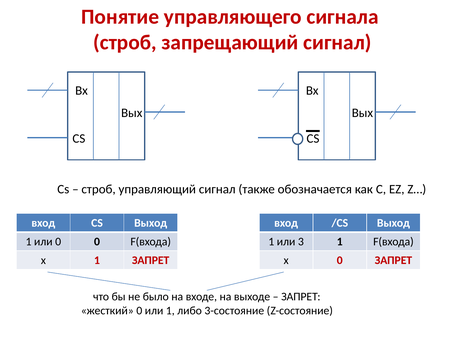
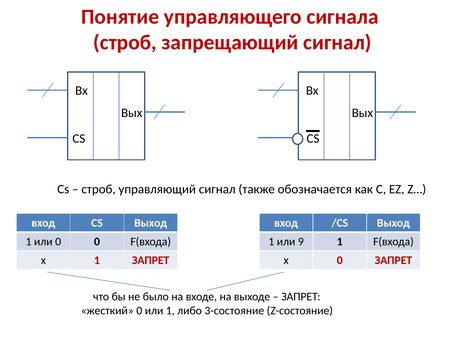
3: 3 -> 9
